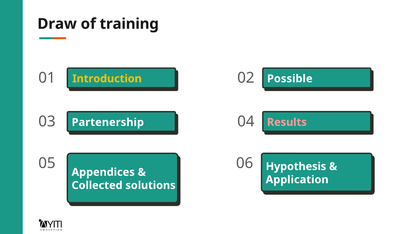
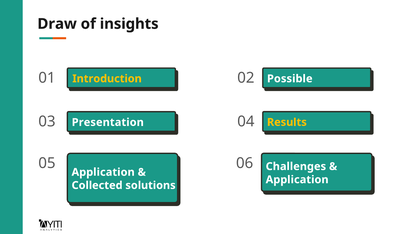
training: training -> insights
Partenership: Partenership -> Presentation
Results colour: pink -> yellow
Hypothesis: Hypothesis -> Challenges
Appendices at (103, 172): Appendices -> Application
